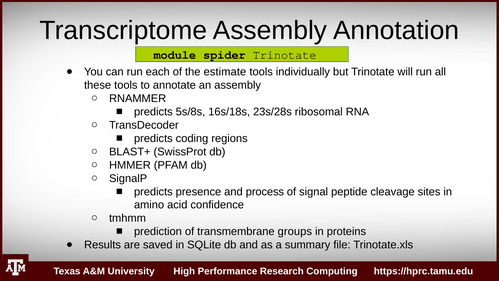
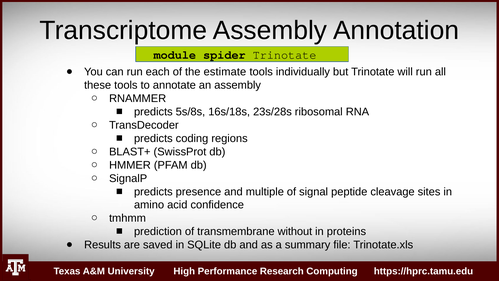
process: process -> multiple
groups: groups -> without
